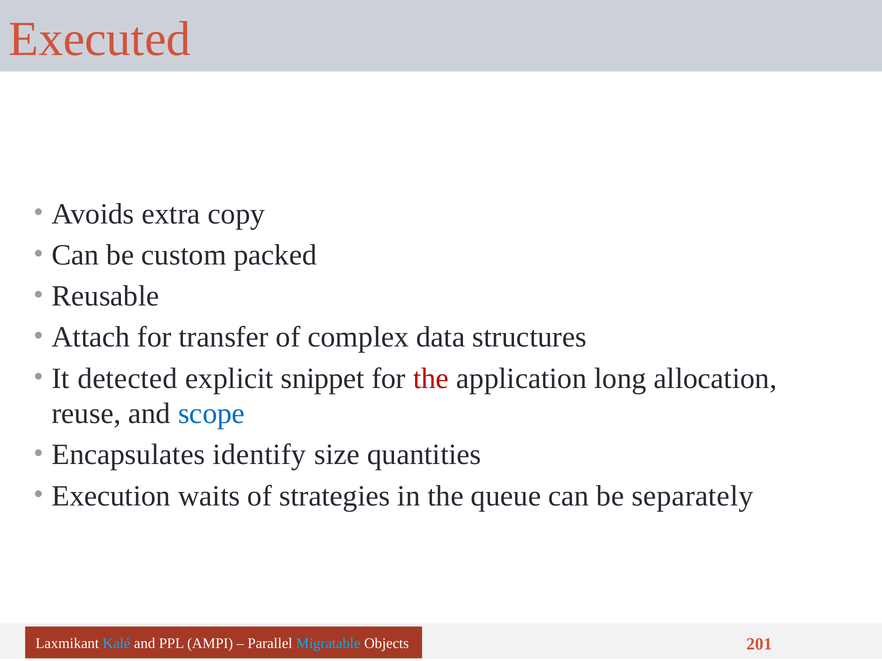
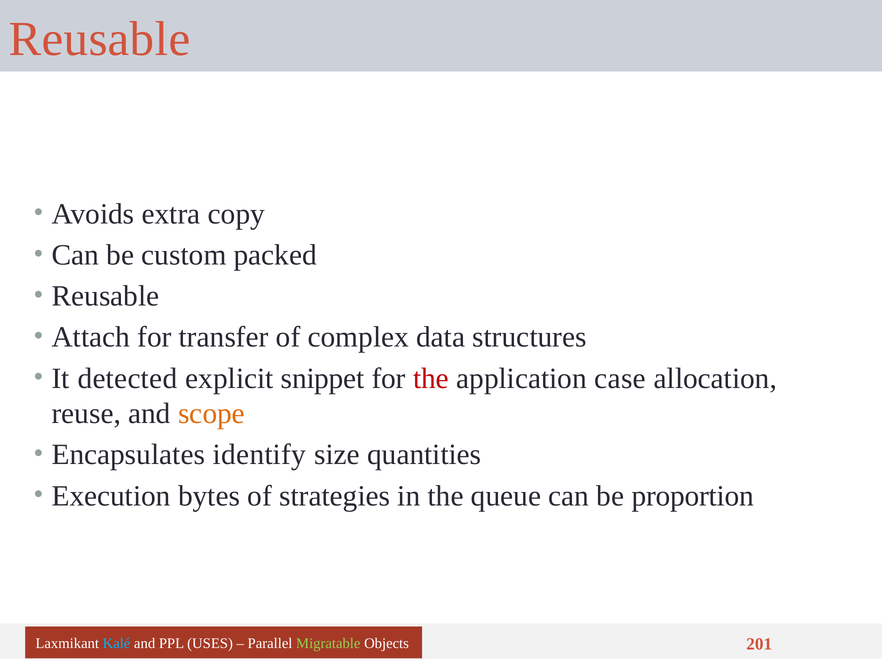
Executed at (100, 39): Executed -> Reusable
long: long -> case
scope colour: blue -> orange
waits: waits -> bytes
separately: separately -> proportion
AMPI: AMPI -> USES
Migratable colour: light blue -> light green
